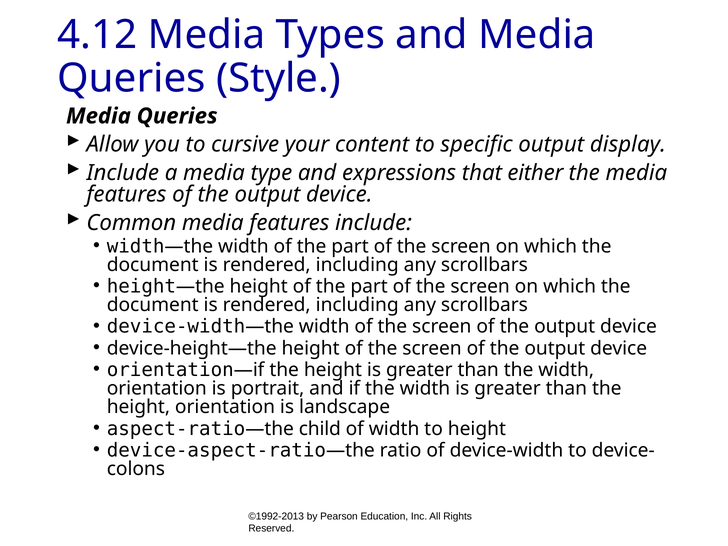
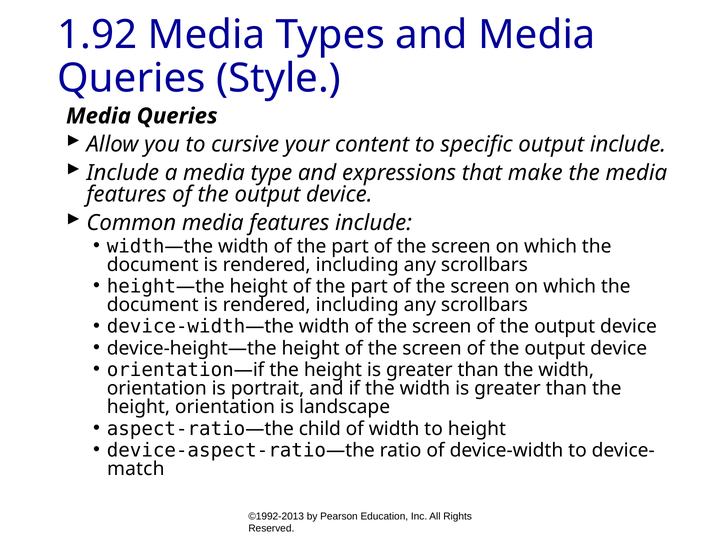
4.12: 4.12 -> 1.92
output display: display -> include
either: either -> make
colons: colons -> match
